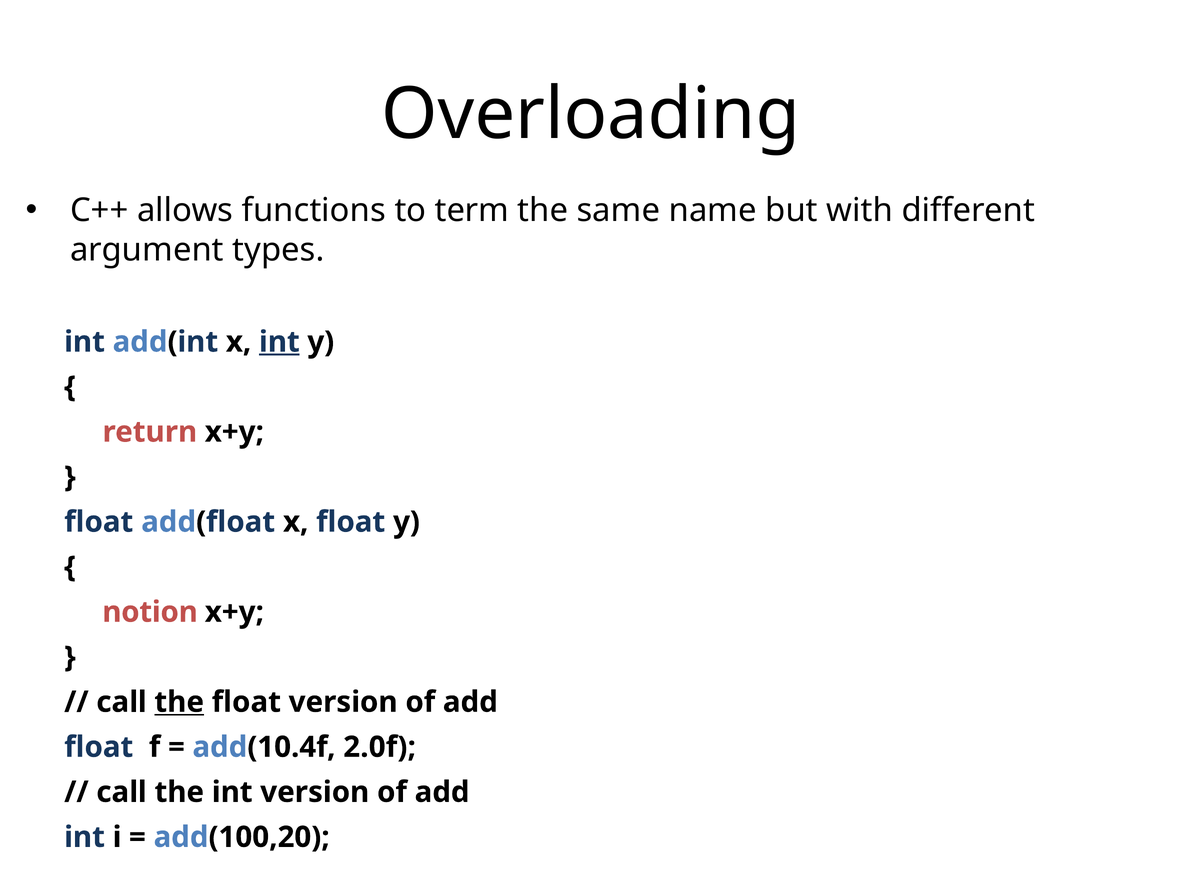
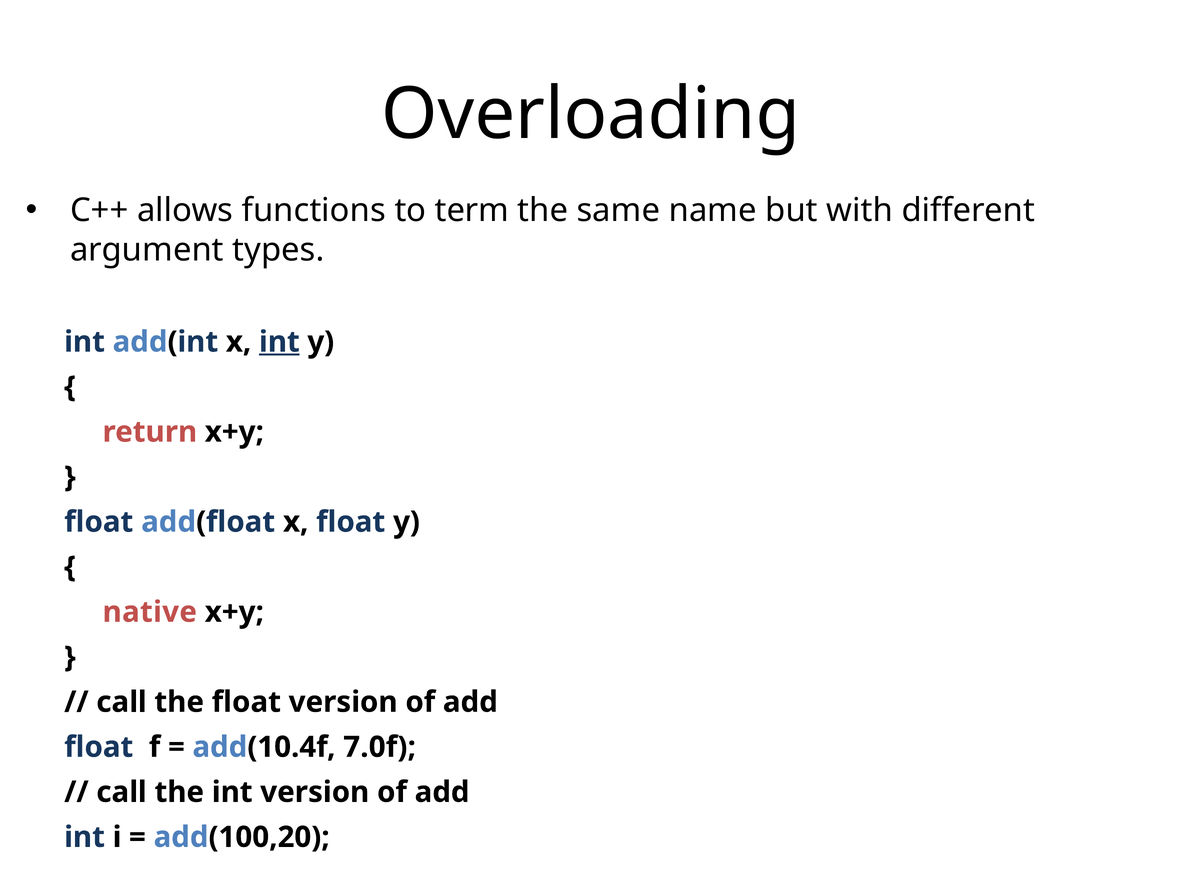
notion: notion -> native
the at (179, 702) underline: present -> none
2.0f: 2.0f -> 7.0f
